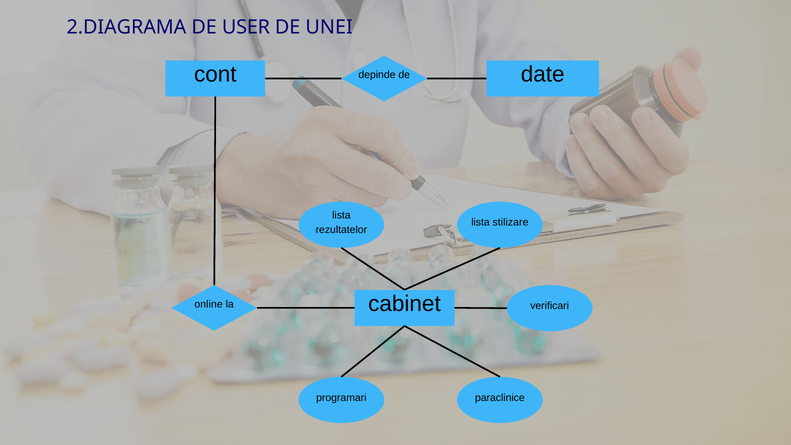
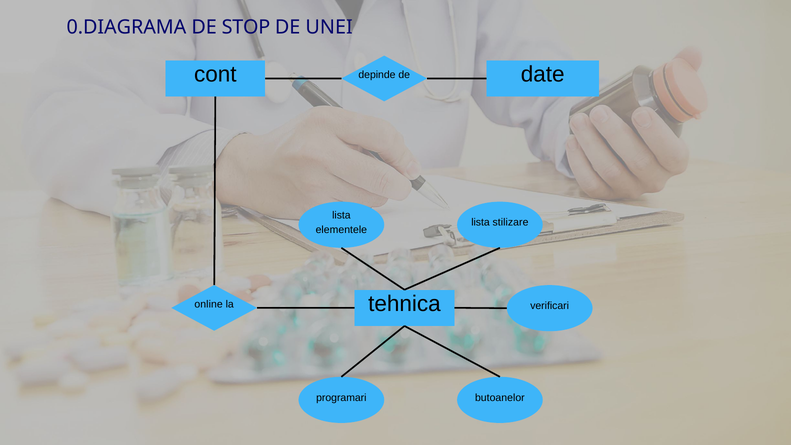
2.DIAGRAMA: 2.DIAGRAMA -> 0.DIAGRAMA
USER: USER -> STOP
rezultatelor: rezultatelor -> elementele
cabinet: cabinet -> tehnica
paraclinice: paraclinice -> butoanelor
